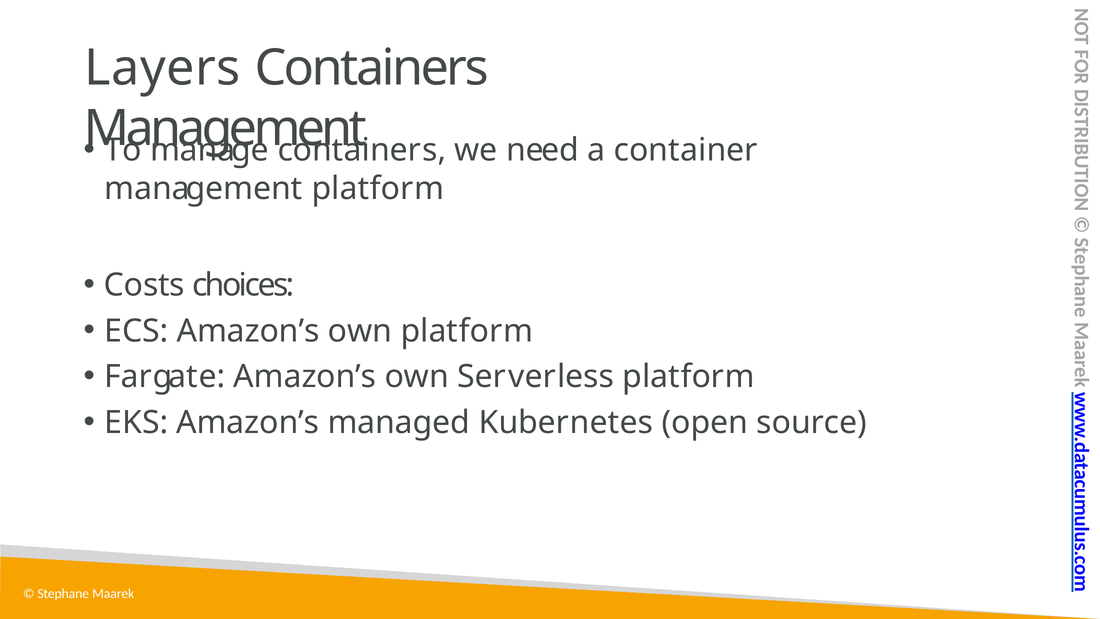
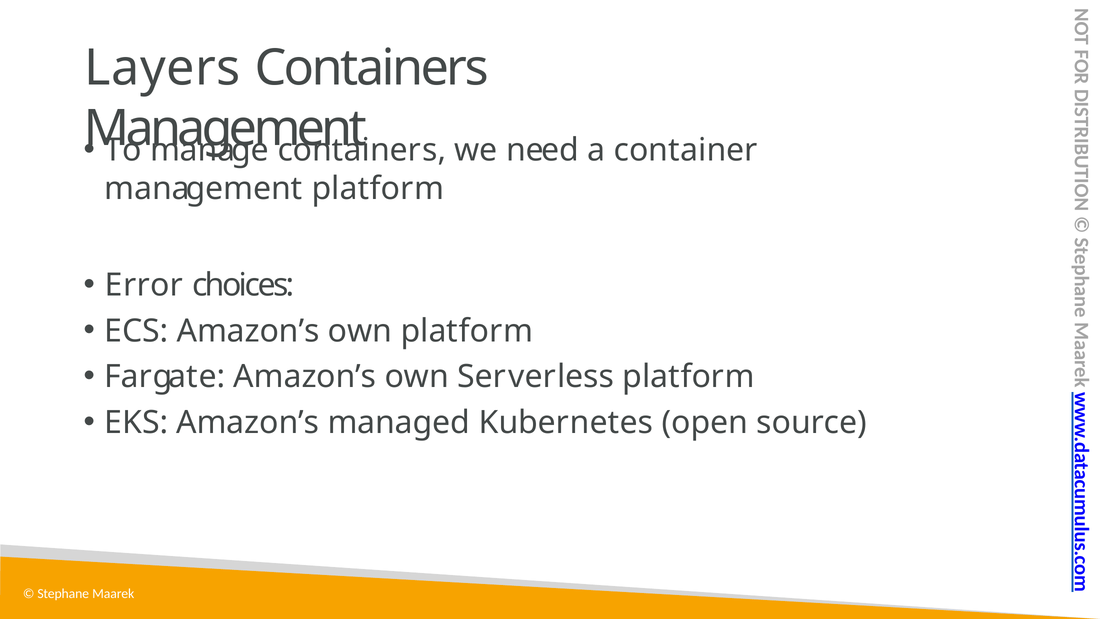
Costs: Costs -> Error
